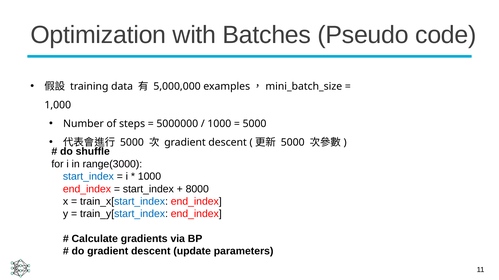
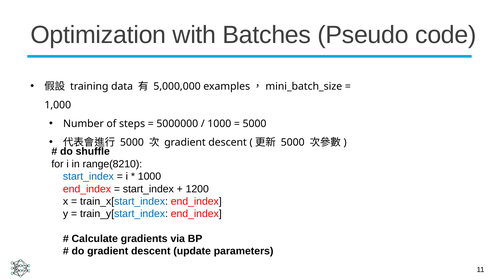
range(3000: range(3000 -> range(8210
8000: 8000 -> 1200
